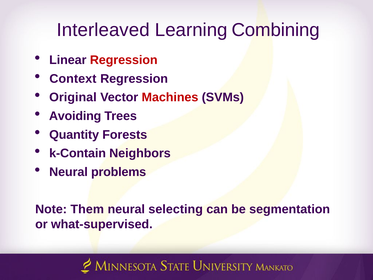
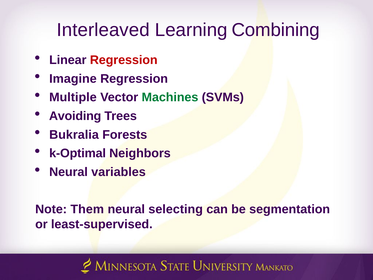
Context: Context -> Imagine
Original: Original -> Multiple
Machines colour: red -> green
Quantity: Quantity -> Bukralia
k-Contain: k-Contain -> k-Optimal
problems: problems -> variables
what-supervised: what-supervised -> least-supervised
